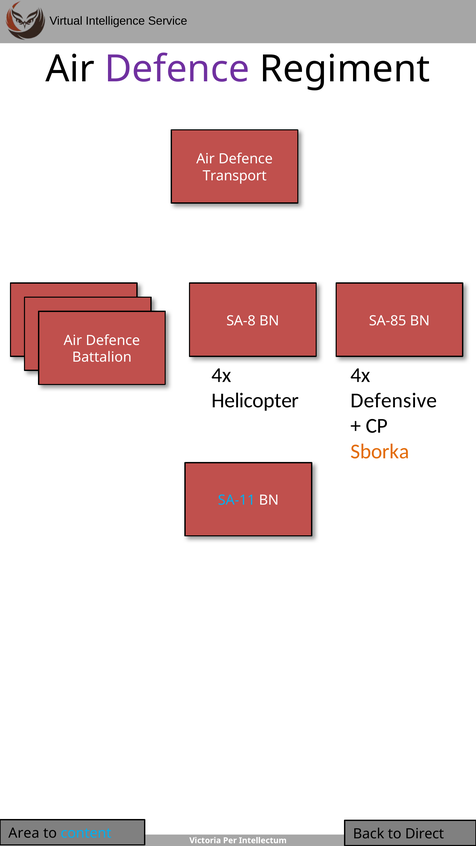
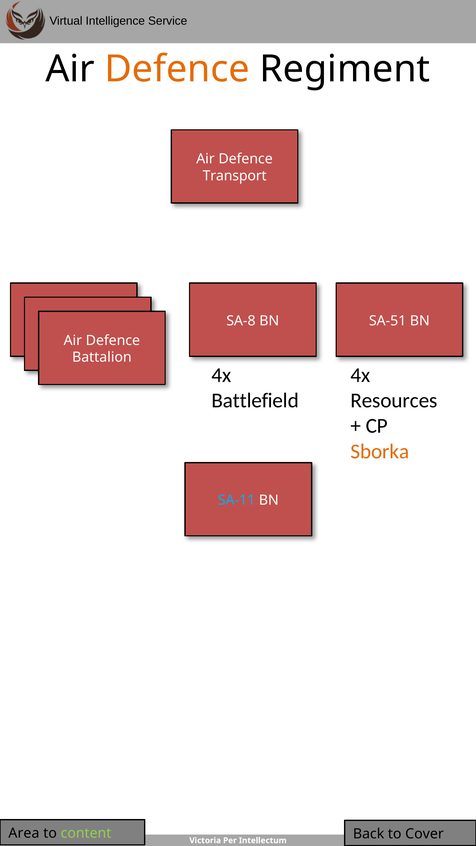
Defence at (177, 69) colour: purple -> orange
SA-85: SA-85 -> SA-51
Helicopter: Helicopter -> Battlefield
Defensive: Defensive -> Resources
content colour: light blue -> light green
Direct: Direct -> Cover
